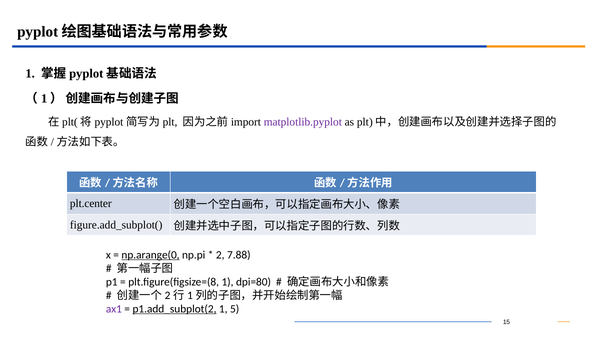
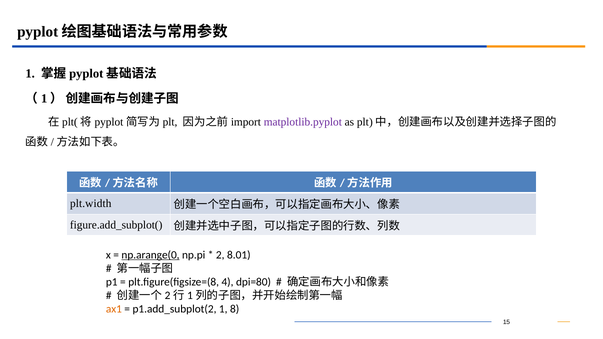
plt.center: plt.center -> plt.width
7.88: 7.88 -> 8.01
plt.figure(figsize=(8 1: 1 -> 4
ax1 colour: purple -> orange
p1.add_subplot(2 underline: present -> none
5: 5 -> 8
